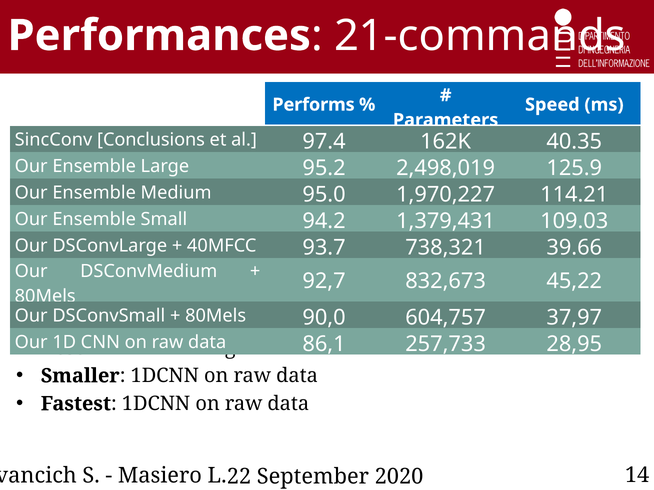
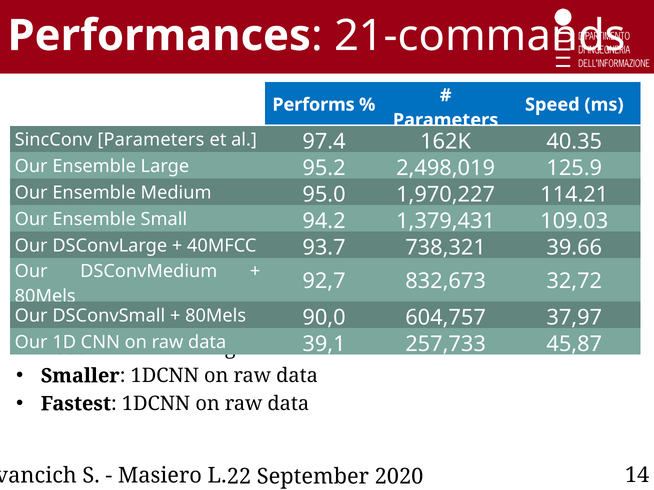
SincConv Conclusions: Conclusions -> Parameters
45,22: 45,22 -> 32,72
86,1: 86,1 -> 39,1
28,95: 28,95 -> 45,87
